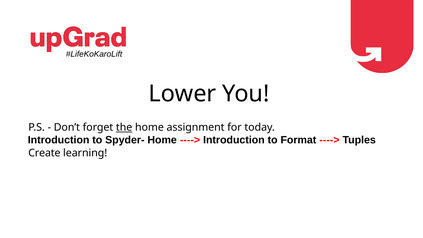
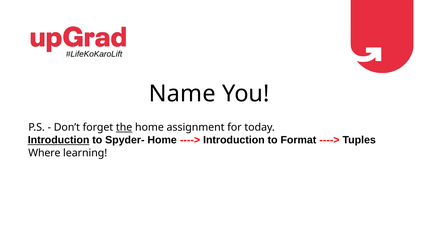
Lower: Lower -> Name
Introduction at (59, 140) underline: none -> present
Create: Create -> Where
